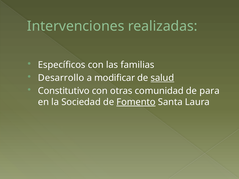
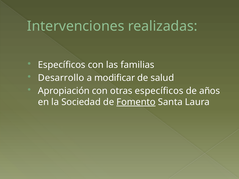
salud underline: present -> none
Constitutivo: Constitutivo -> Apropiación
otras comunidad: comunidad -> específicos
para: para -> años
